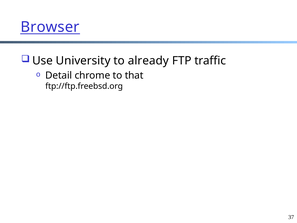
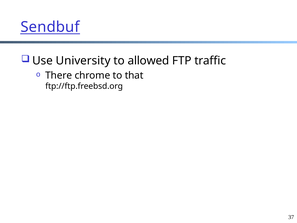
Browser: Browser -> Sendbuf
already: already -> allowed
Detail: Detail -> There
